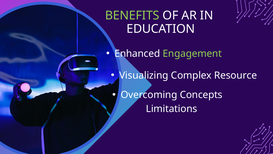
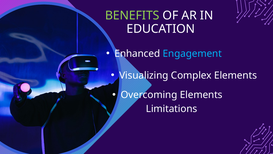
Engagement colour: light green -> light blue
Complex Resource: Resource -> Elements
Overcoming Concepts: Concepts -> Elements
